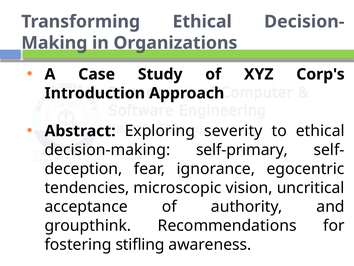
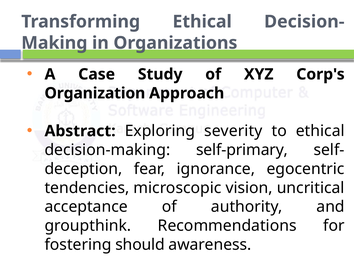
Introduction: Introduction -> Organization
stifling: stifling -> should
